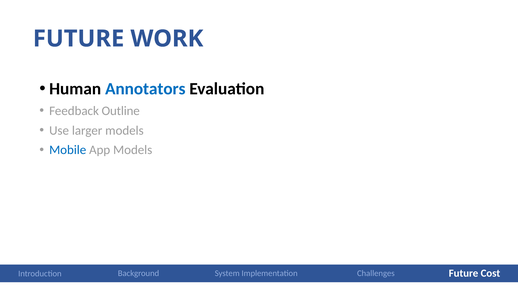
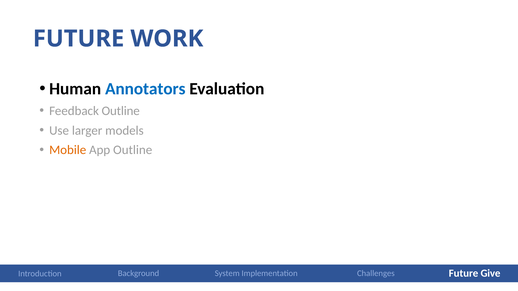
Mobile colour: blue -> orange
App Models: Models -> Outline
Cost: Cost -> Give
